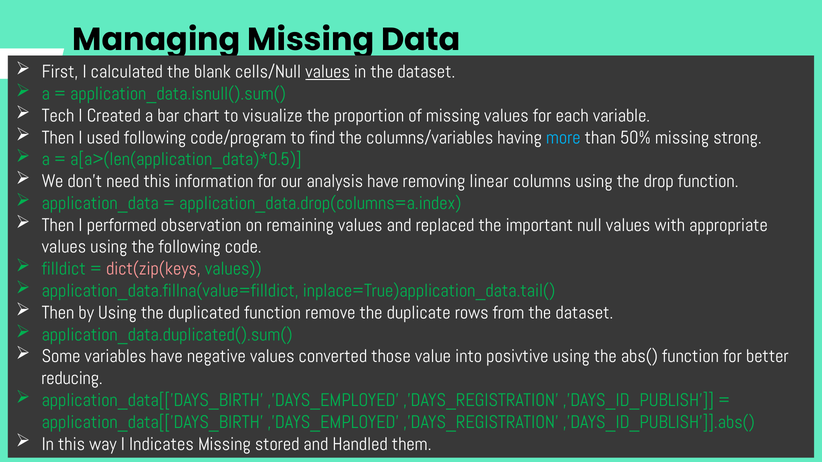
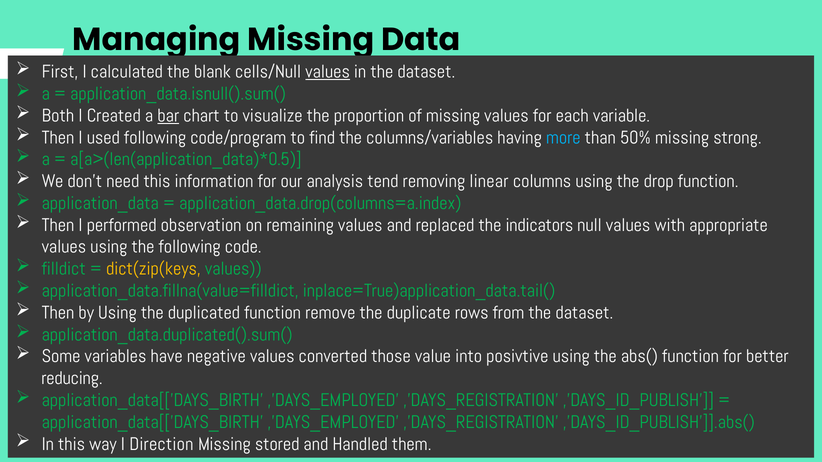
Tech: Tech -> Both
bar underline: none -> present
analysis have: have -> tend
important: important -> indicators
dict(zip(keys colour: pink -> yellow
Indicates: Indicates -> Direction
